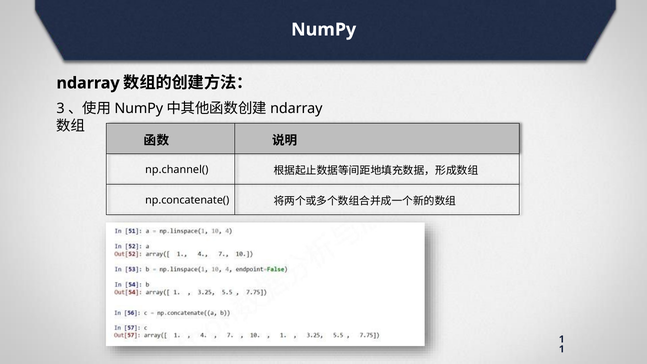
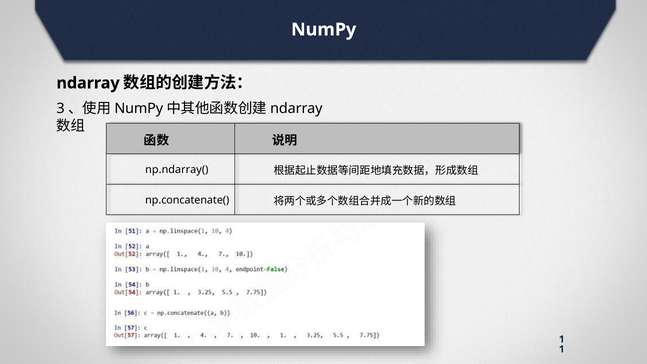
np.channel(: np.channel( -> np.ndarray(
